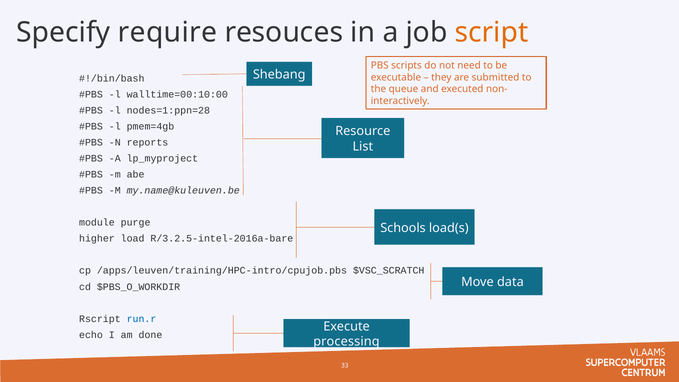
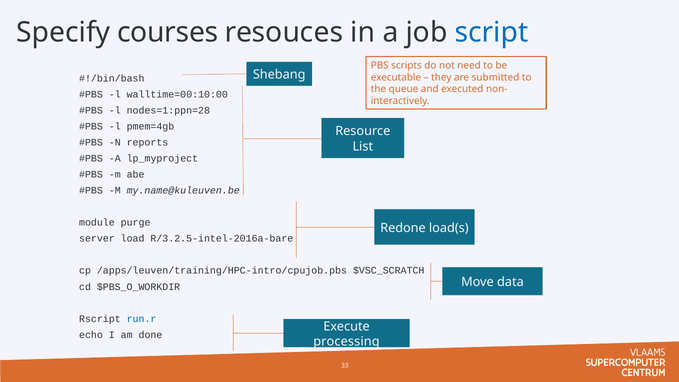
require: require -> courses
script colour: orange -> blue
Schools: Schools -> Redone
higher: higher -> server
